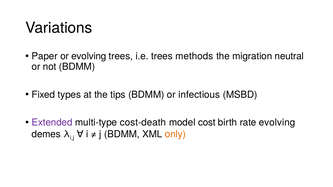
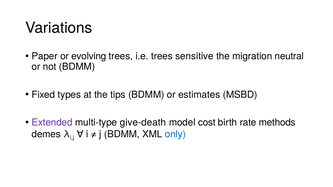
methods: methods -> sensitive
infectious: infectious -> estimates
cost-death: cost-death -> give-death
rate evolving: evolving -> methods
only colour: orange -> blue
